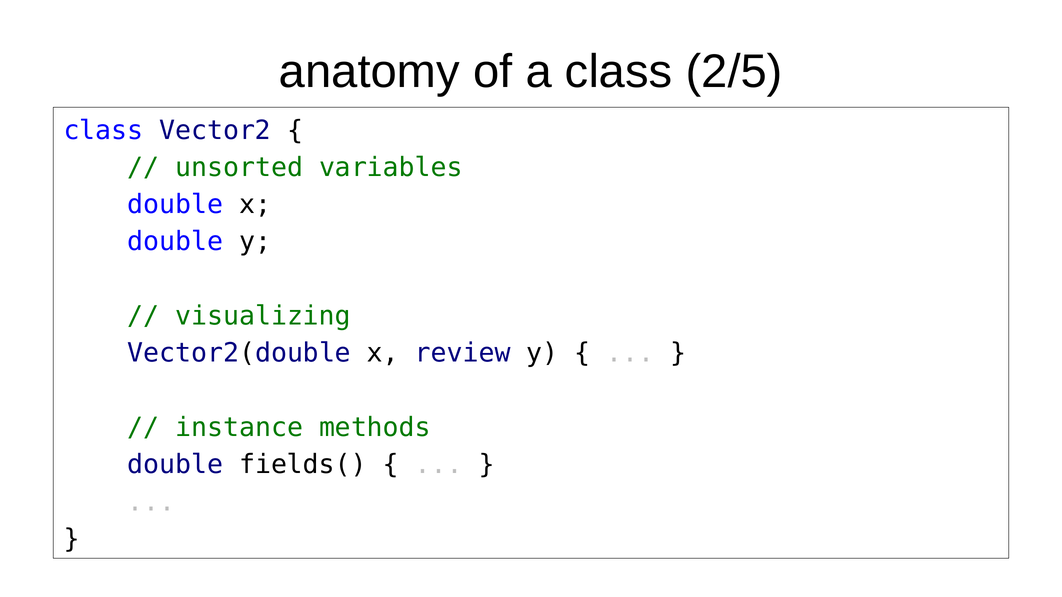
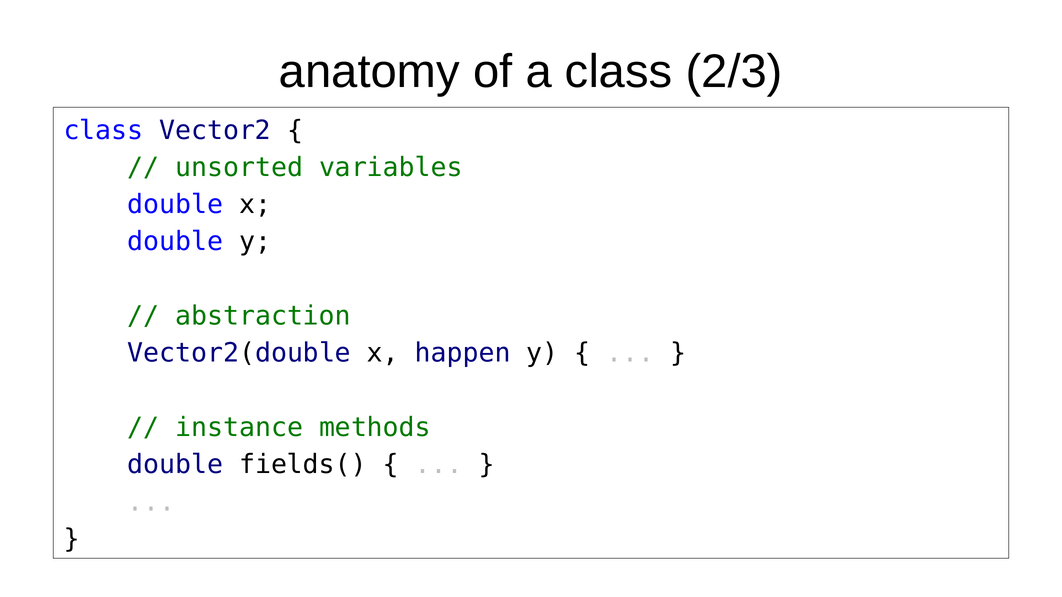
2/5: 2/5 -> 2/3
visualizing: visualizing -> abstraction
review: review -> happen
